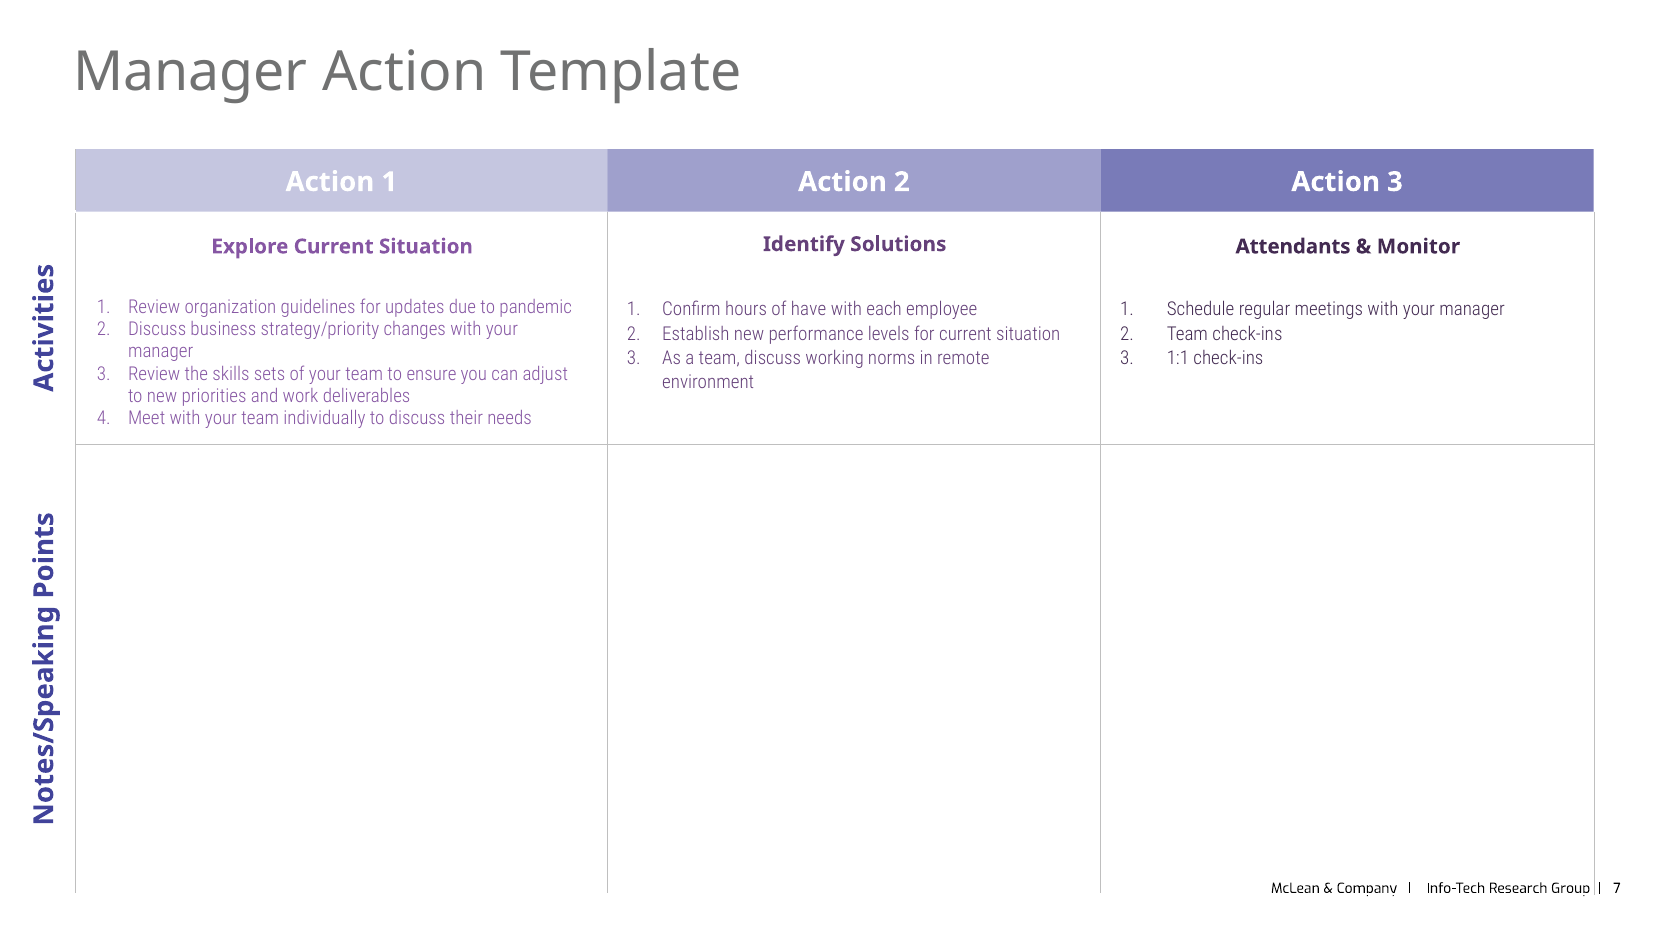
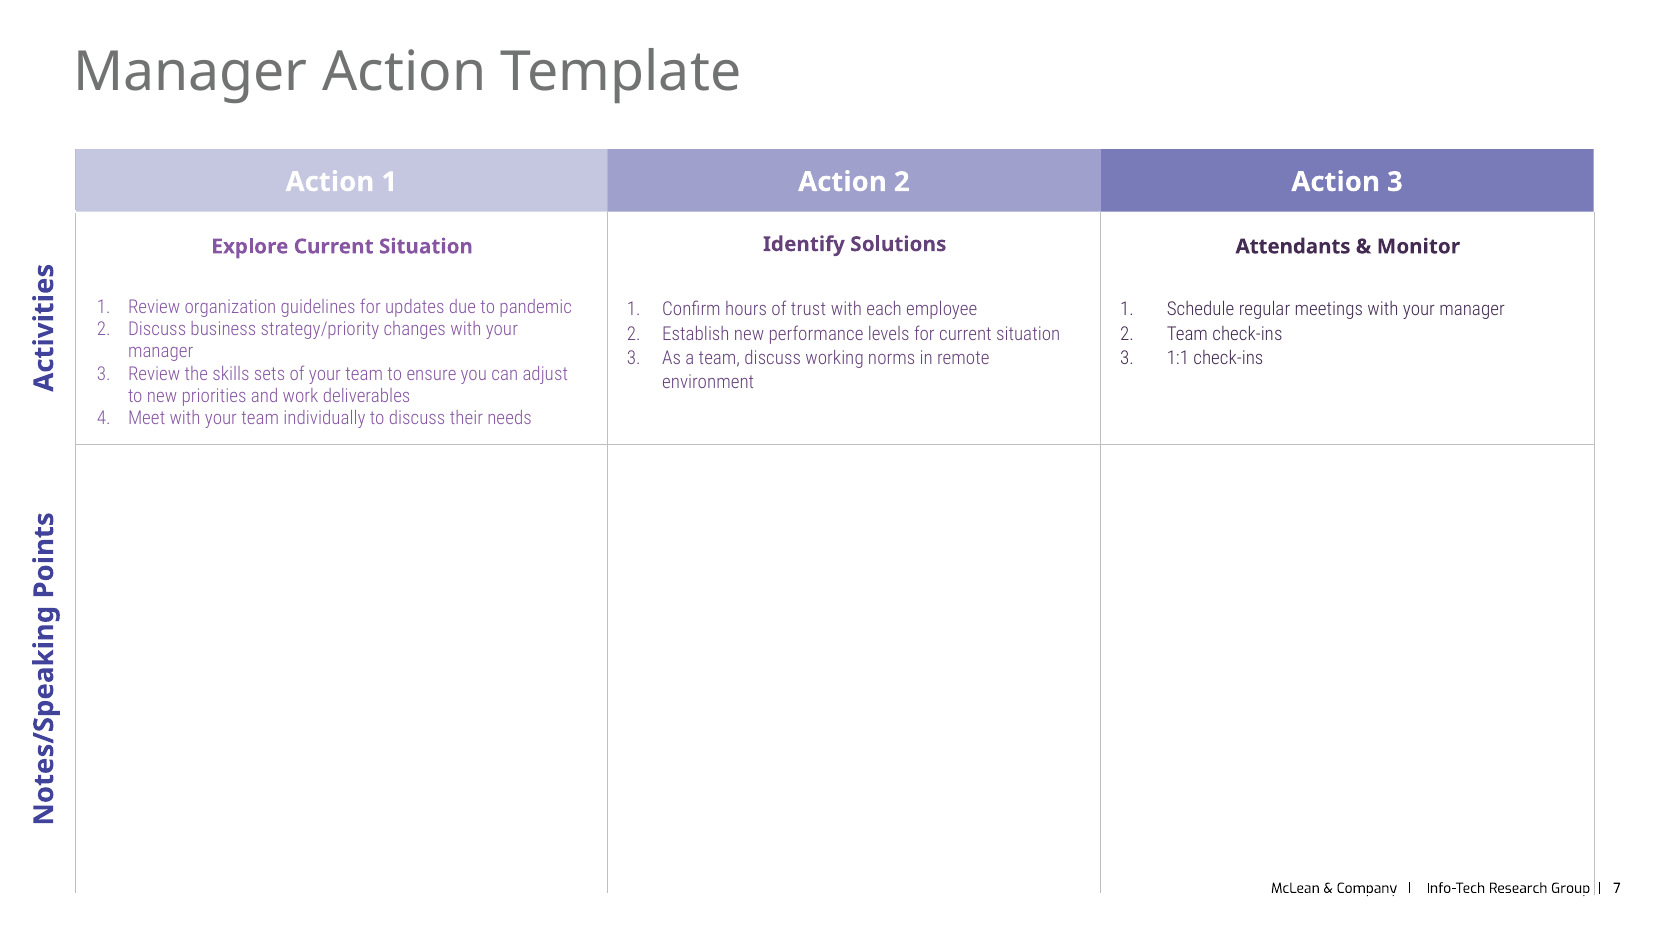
have: have -> trust
